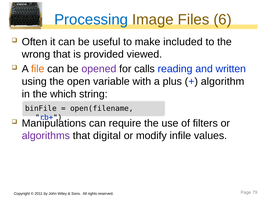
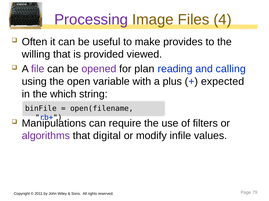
Processing colour: blue -> purple
6: 6 -> 4
included: included -> provides
wrong: wrong -> willing
file colour: orange -> purple
calls: calls -> plan
written: written -> calling
algorithm: algorithm -> expected
